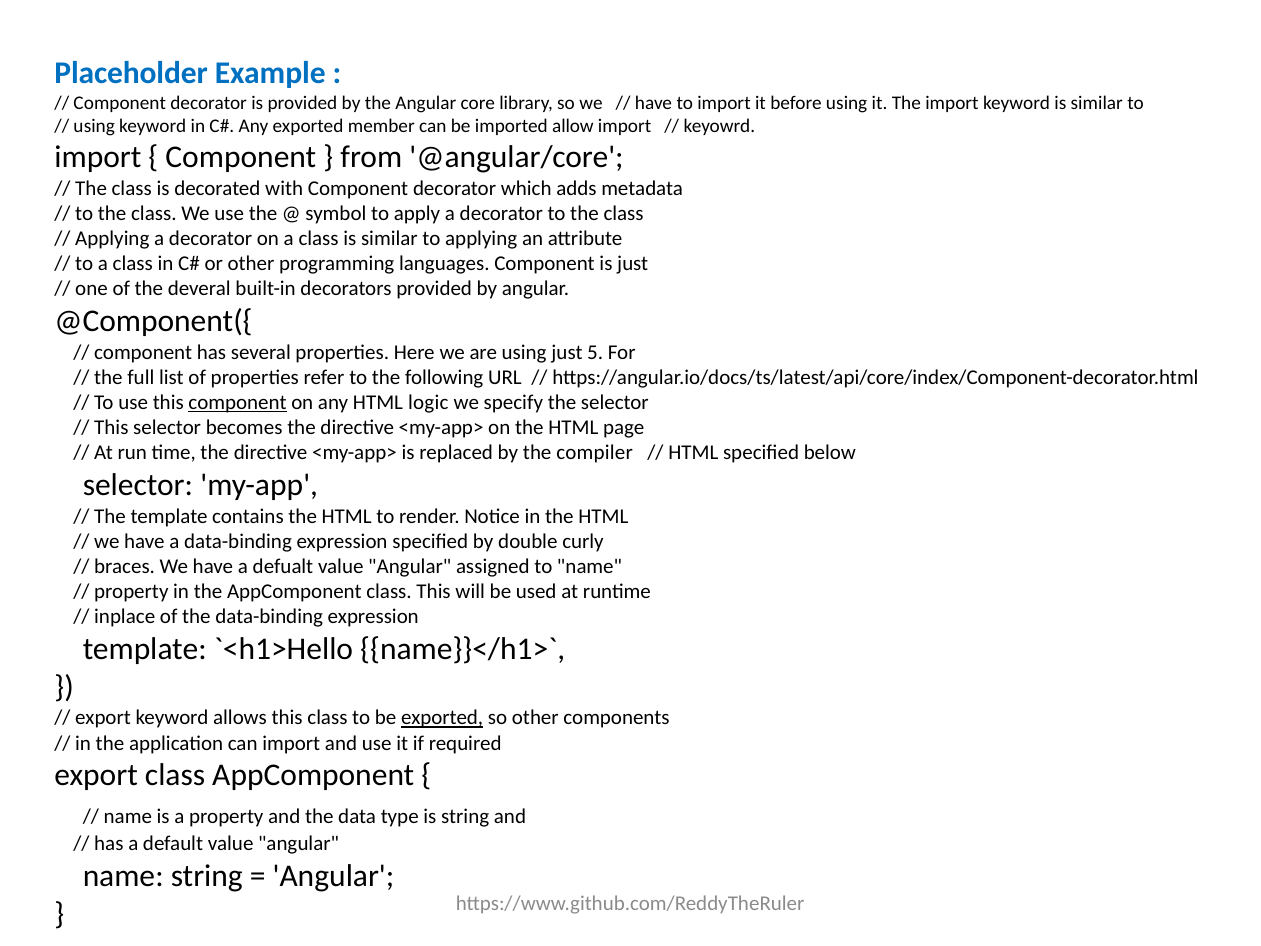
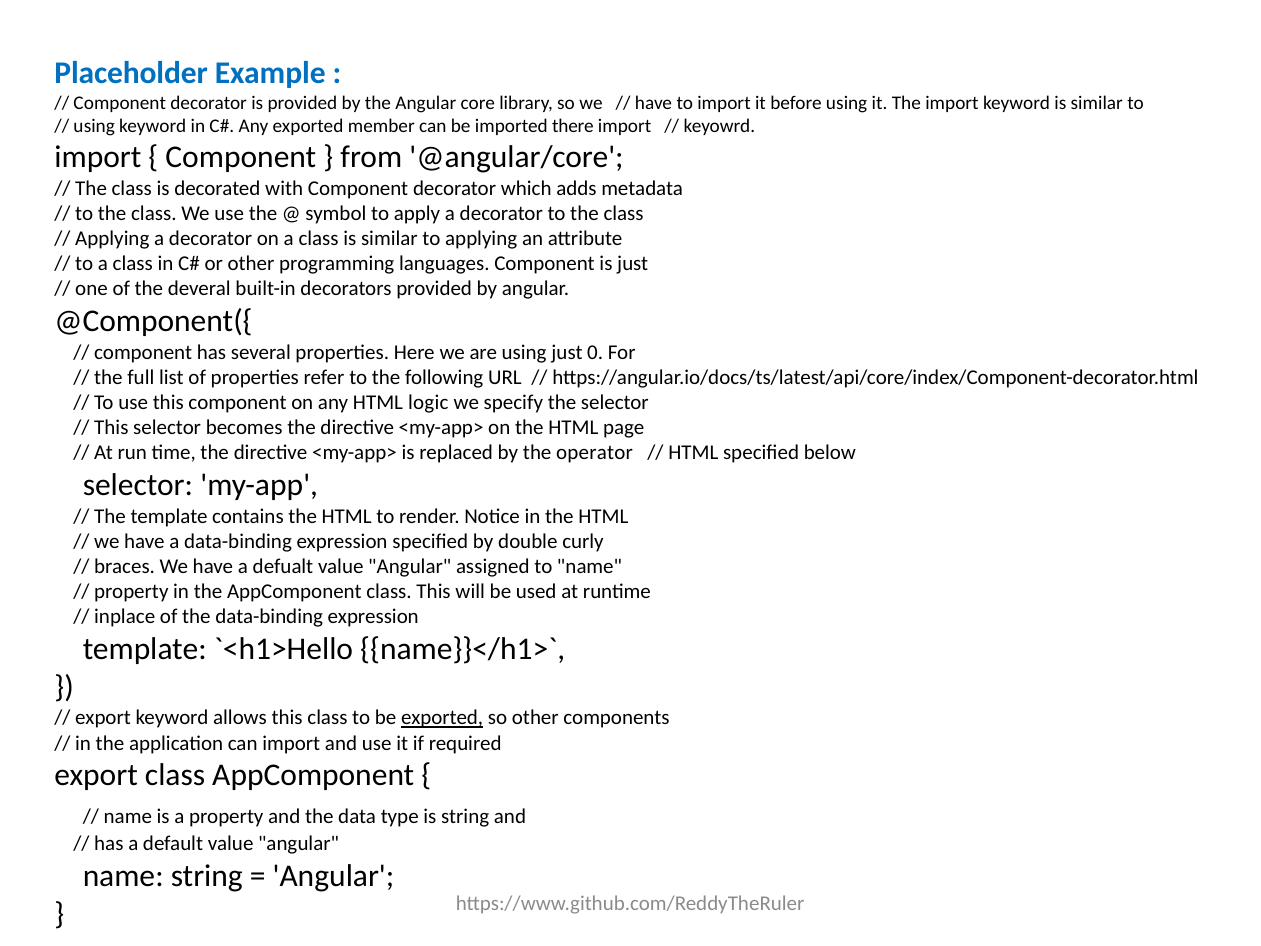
allow: allow -> there
5: 5 -> 0
component at (238, 402) underline: present -> none
compiler: compiler -> operator
